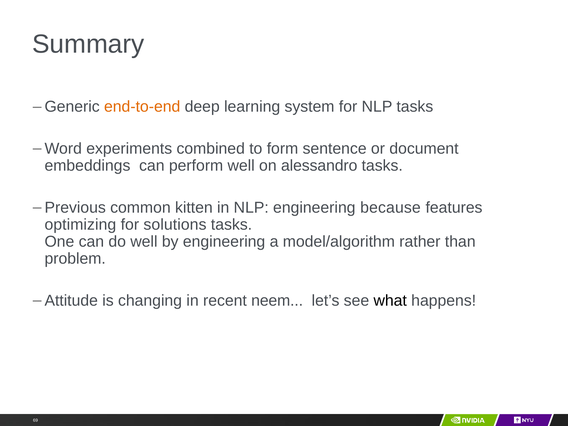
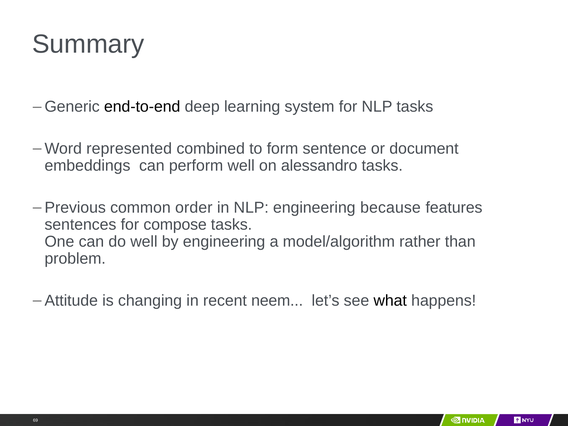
end-to-end colour: orange -> black
experiments: experiments -> represented
kitten: kitten -> order
optimizing: optimizing -> sentences
solutions: solutions -> compose
